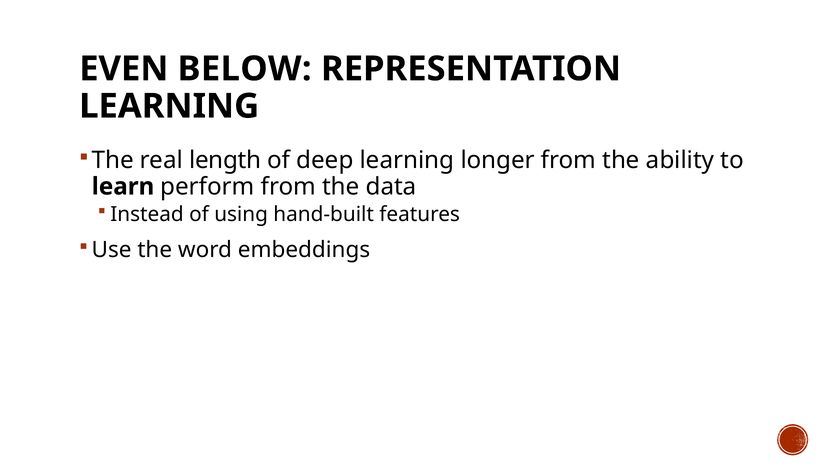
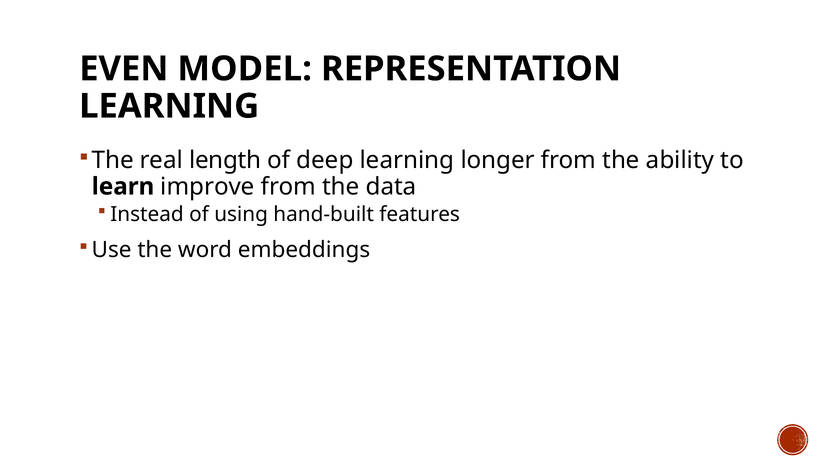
BELOW: BELOW -> MODEL
perform: perform -> improve
